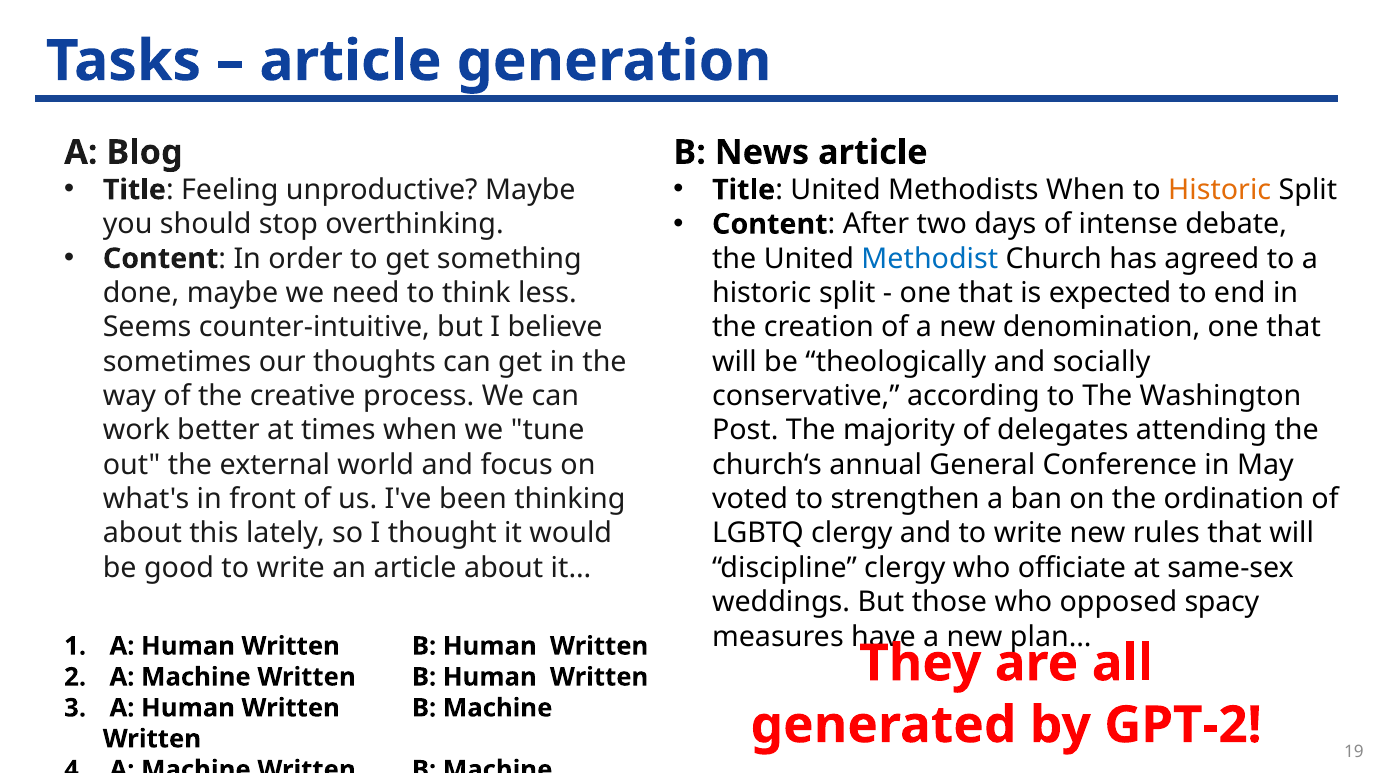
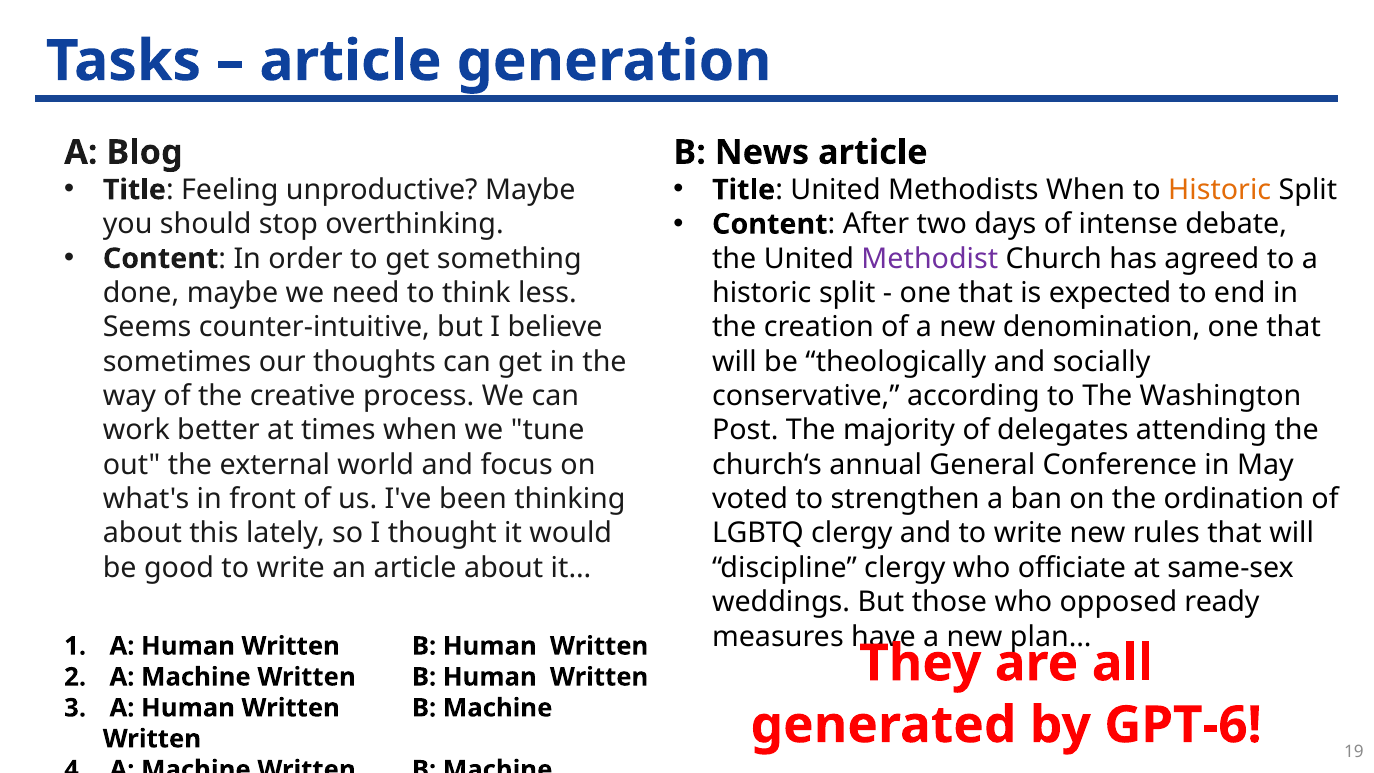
Methodist colour: blue -> purple
spacy: spacy -> ready
GPT-2: GPT-2 -> GPT-6
